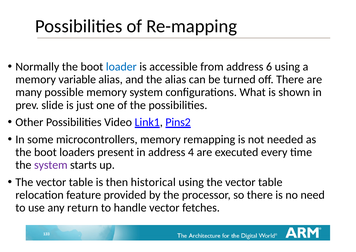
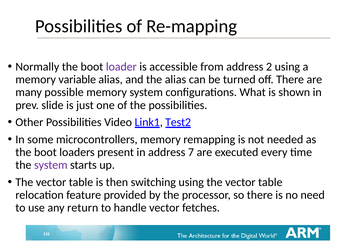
loader colour: blue -> purple
6: 6 -> 2
Pins2: Pins2 -> Test2
4: 4 -> 7
historical: historical -> switching
